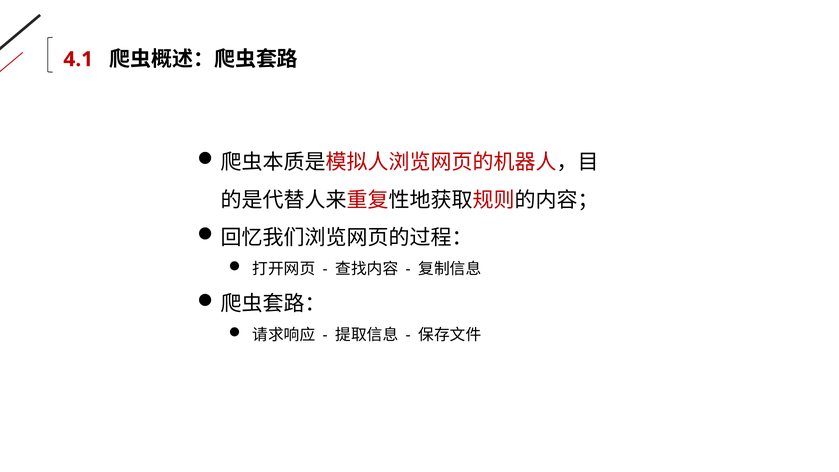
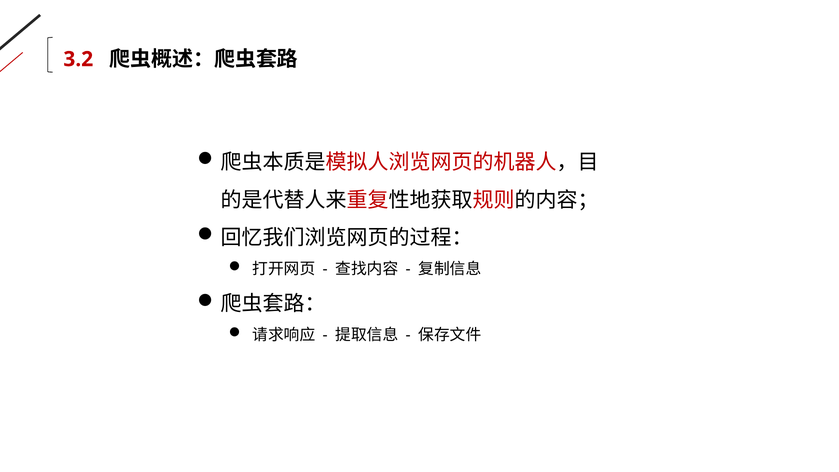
4.1: 4.1 -> 3.2
